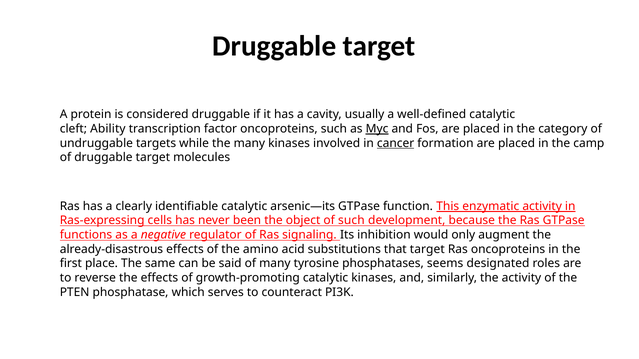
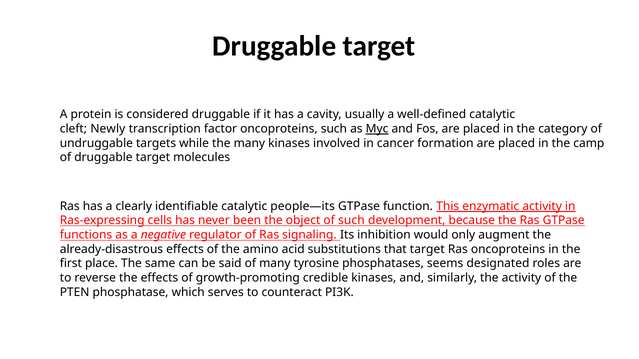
Ability: Ability -> Newly
cancer underline: present -> none
arsenic—its: arsenic—its -> people—its
growth-promoting catalytic: catalytic -> credible
